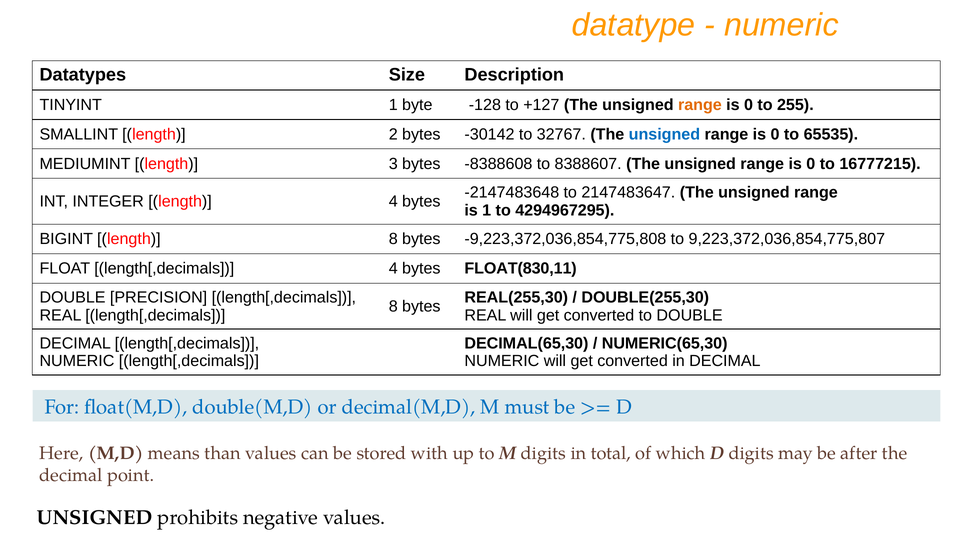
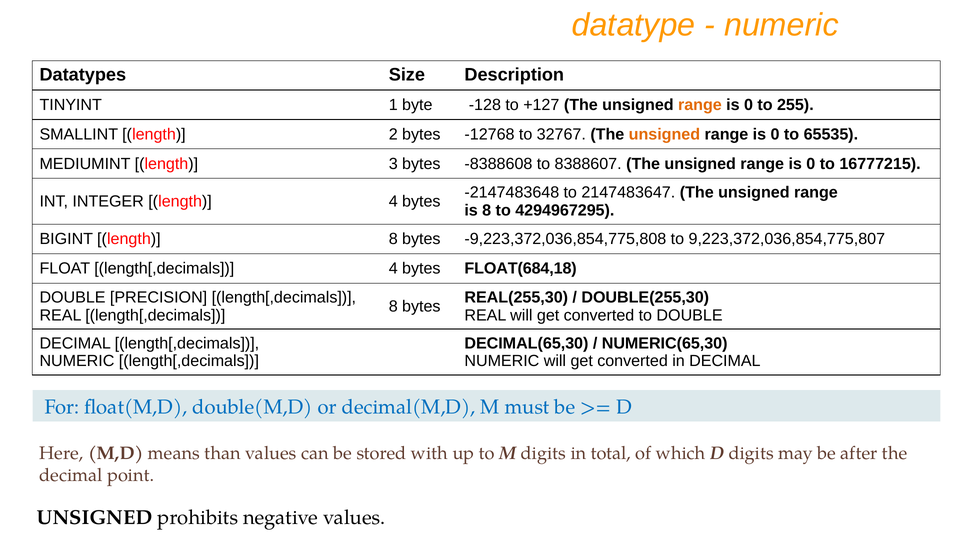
-30142: -30142 -> -12768
unsigned at (664, 134) colour: blue -> orange
is 1: 1 -> 8
FLOAT(830,11: FLOAT(830,11 -> FLOAT(684,18
